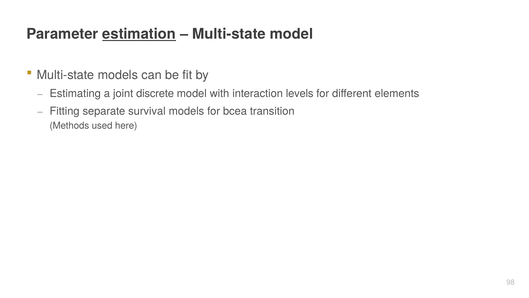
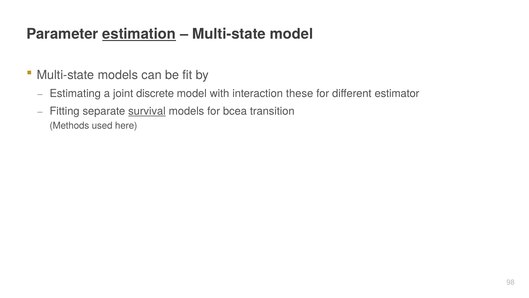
levels: levels -> these
elements: elements -> estimator
survival underline: none -> present
